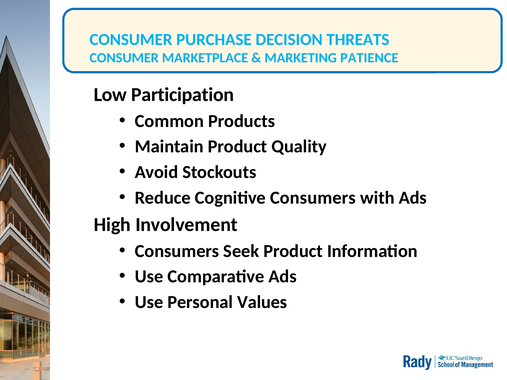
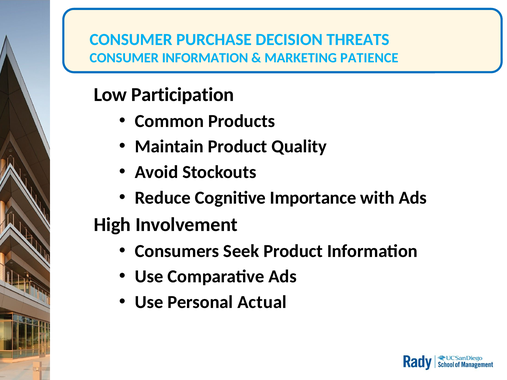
CONSUMER MARKETPLACE: MARKETPLACE -> INFORMATION
Cognitive Consumers: Consumers -> Importance
Values: Values -> Actual
